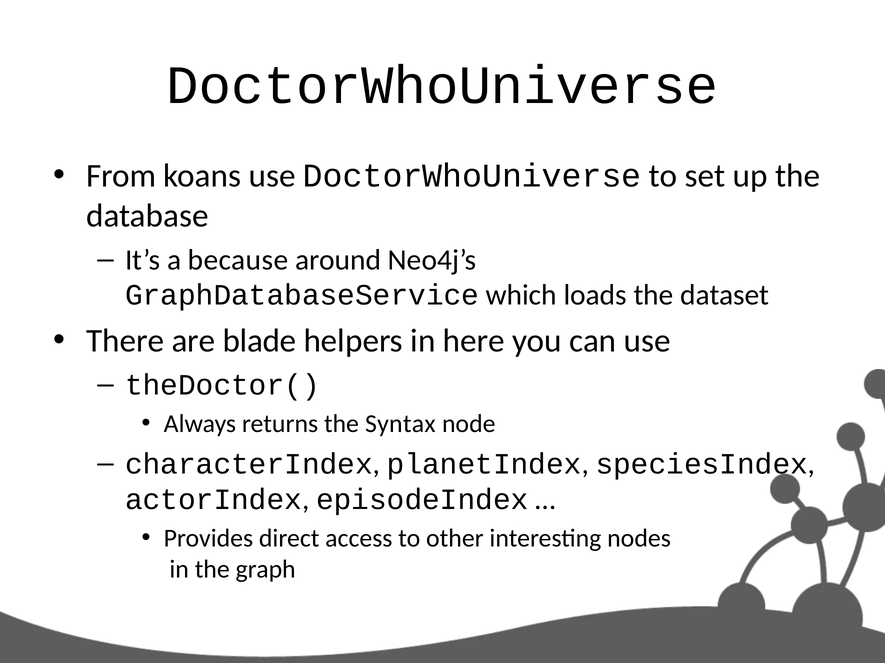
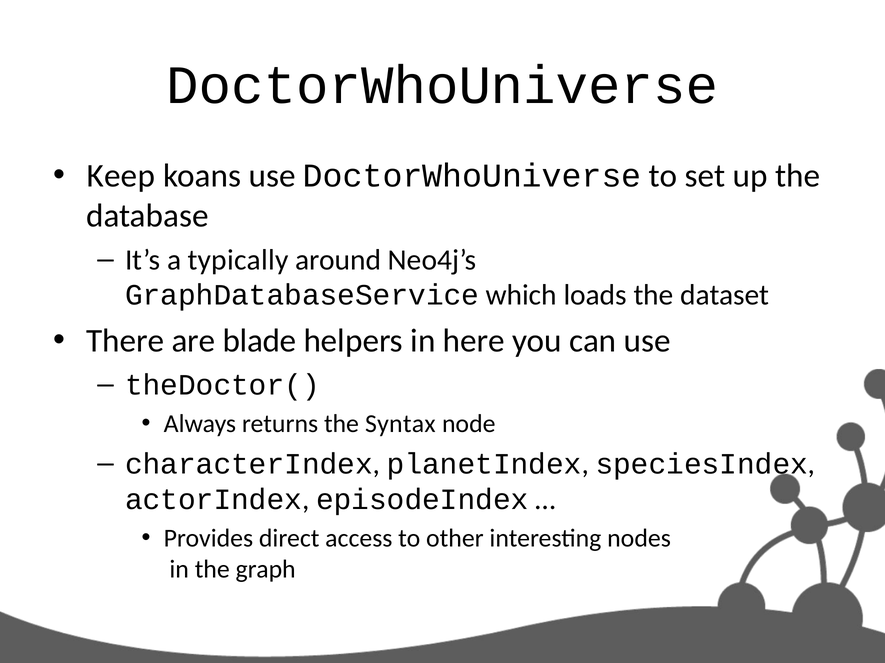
From: From -> Keep
because: because -> typically
